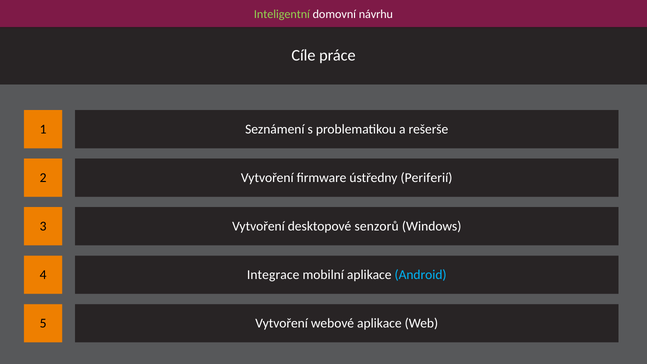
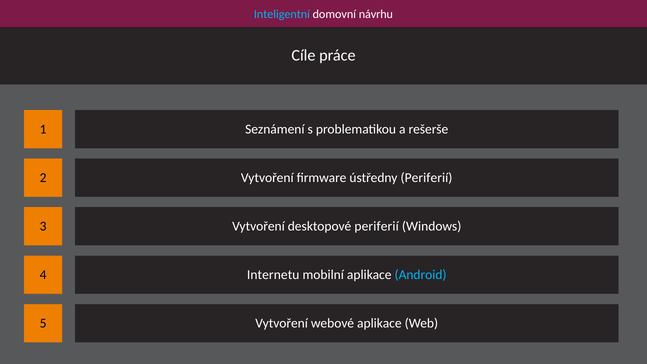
Inteligentní colour: light green -> light blue
desktopové senzorů: senzorů -> periferií
Integrace: Integrace -> Internetu
